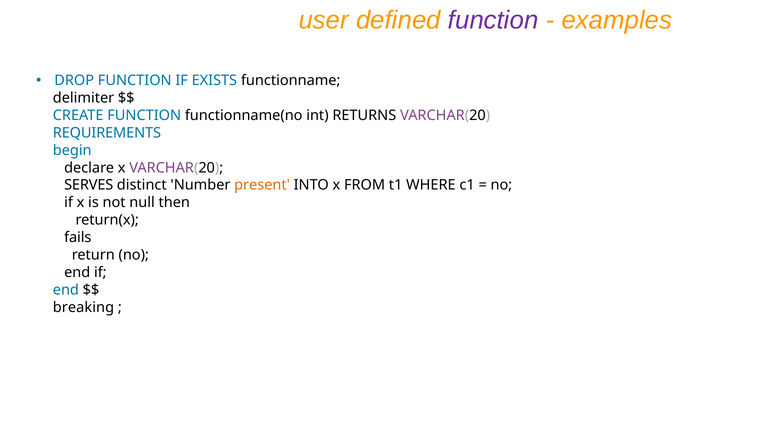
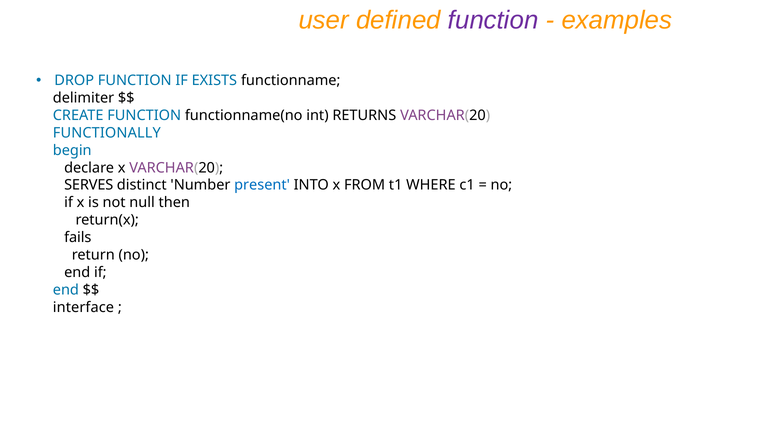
REQUIREMENTS: REQUIREMENTS -> FUNCTIONALLY
present colour: orange -> blue
breaking: breaking -> interface
